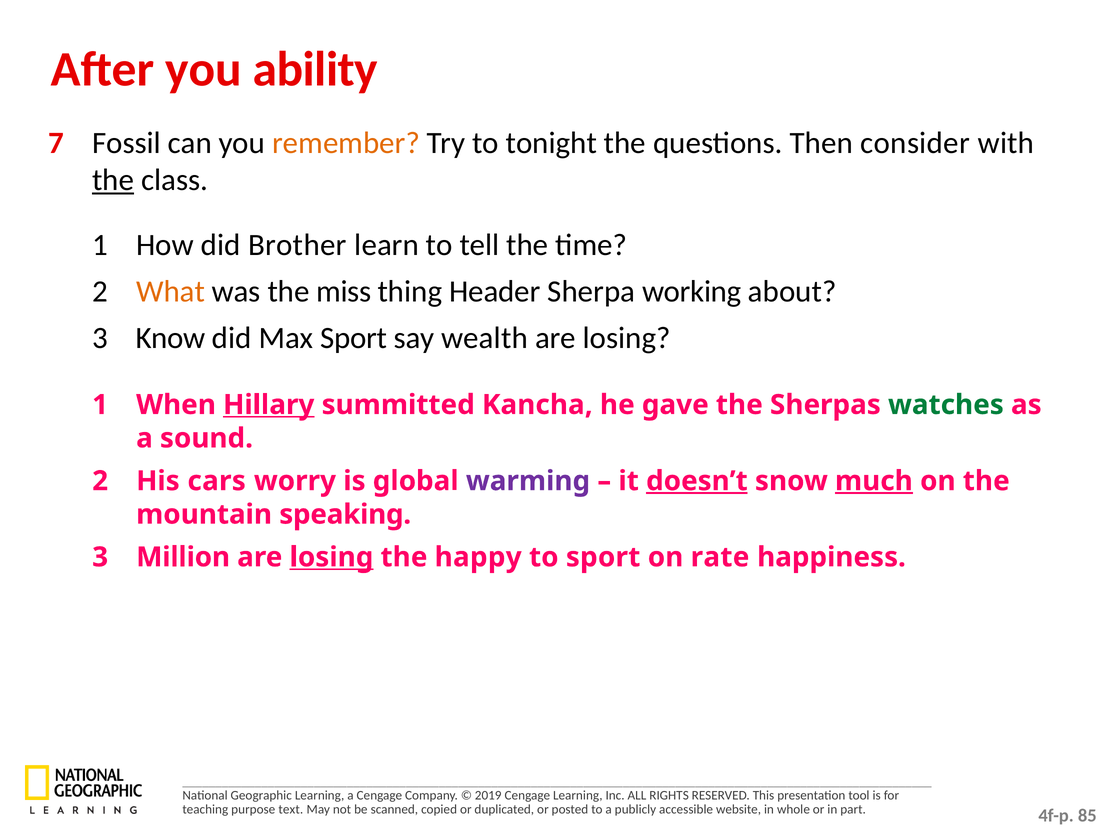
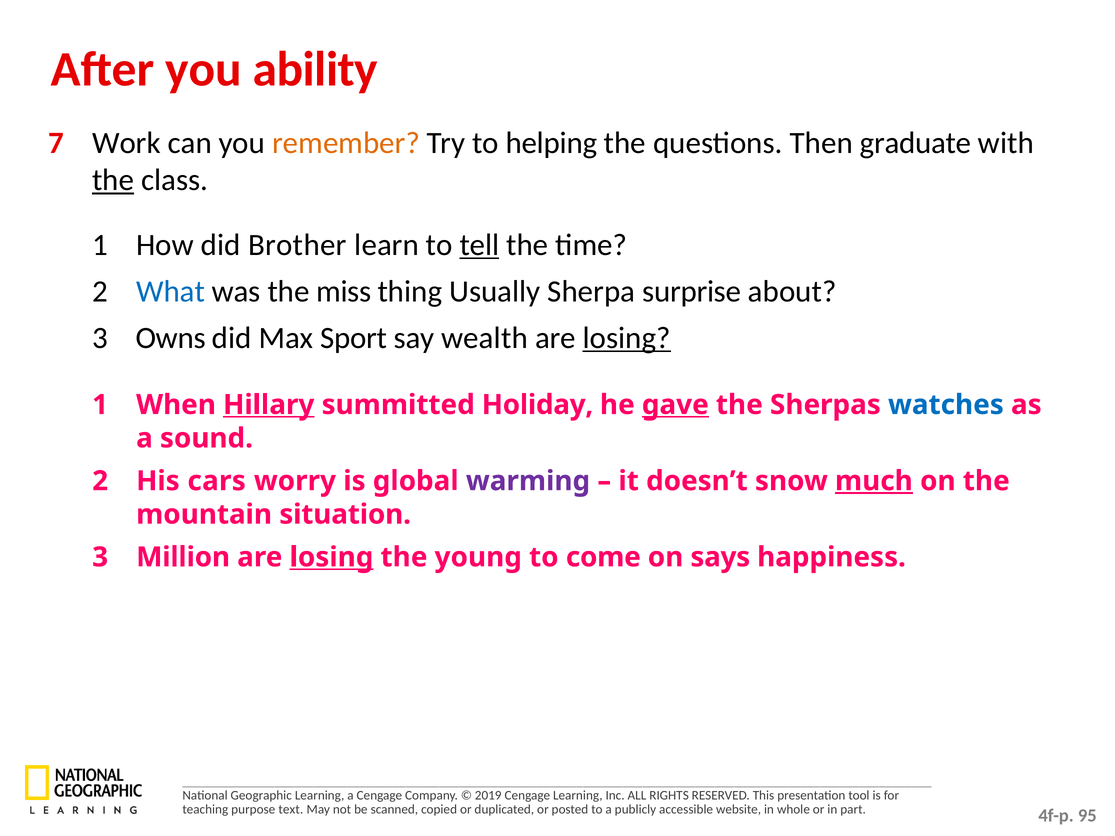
Fossil: Fossil -> Work
tonight: tonight -> helping
consider: consider -> graduate
tell underline: none -> present
What colour: orange -> blue
Header: Header -> Usually
working: working -> surprise
Know: Know -> Owns
losing at (627, 338) underline: none -> present
Kancha: Kancha -> Holiday
gave underline: none -> present
watches colour: green -> blue
doesn’t underline: present -> none
speaking: speaking -> situation
happy: happy -> young
to sport: sport -> come
rate: rate -> says
85: 85 -> 95
